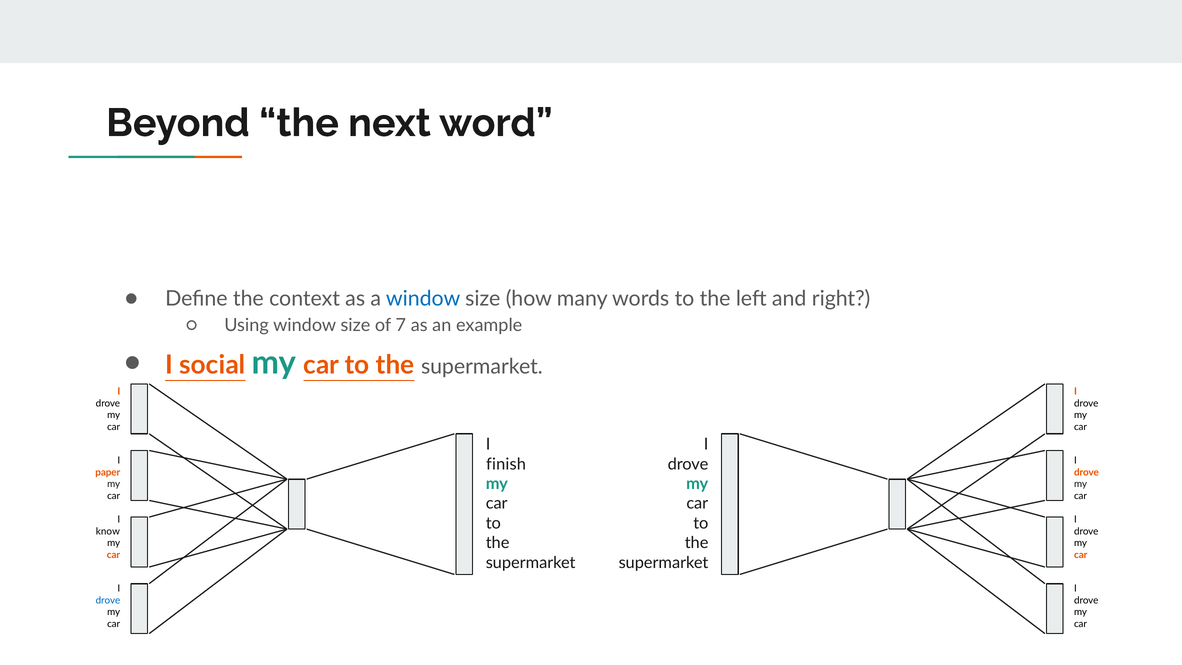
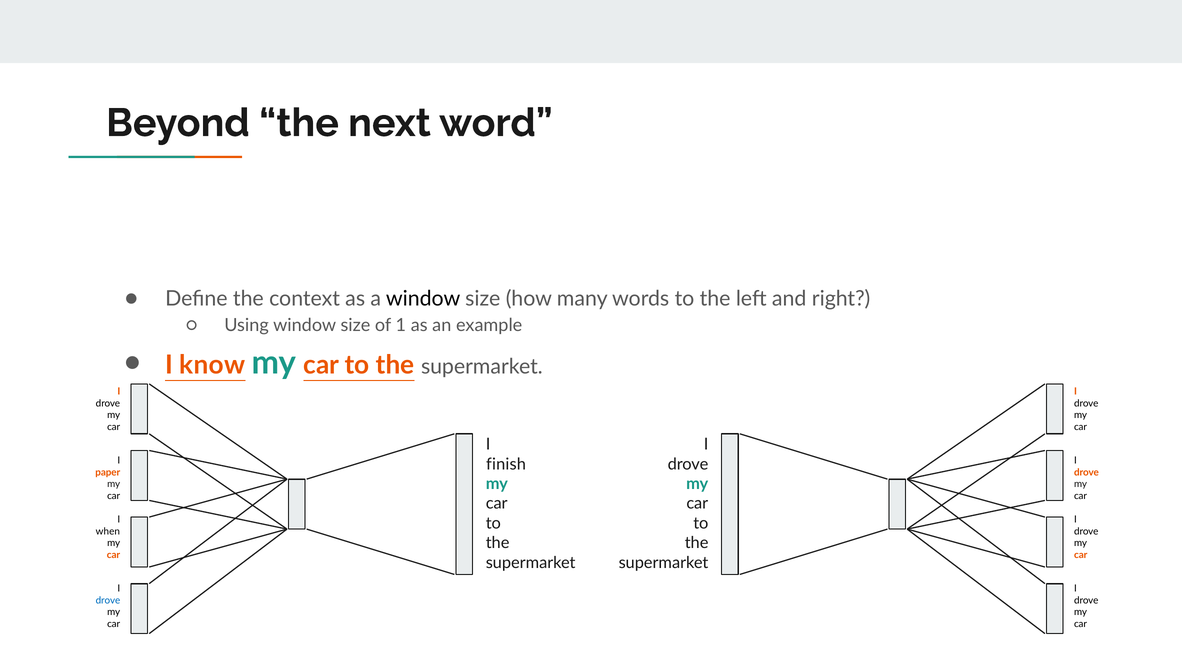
window at (423, 299) colour: blue -> black
7: 7 -> 1
social: social -> know
know: know -> when
